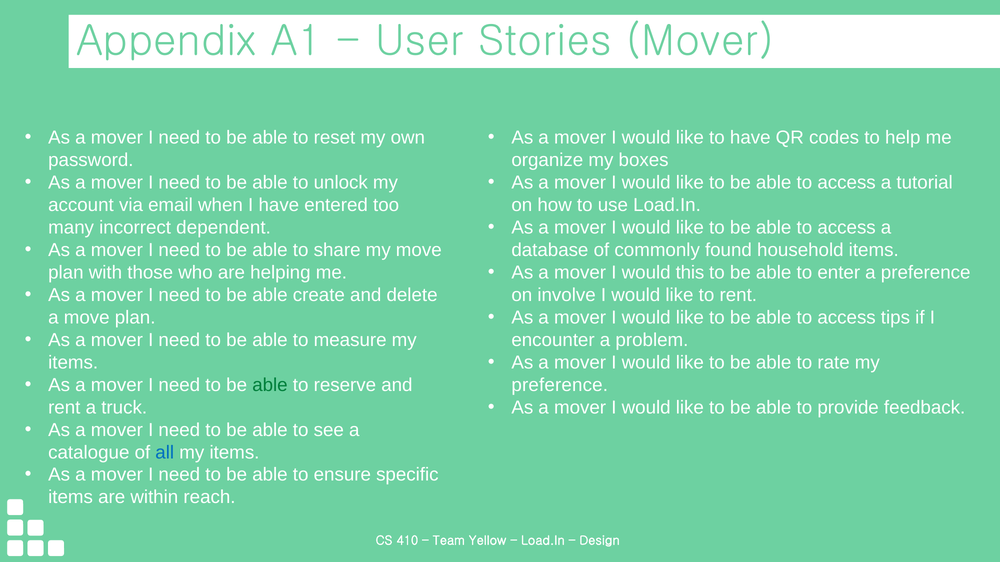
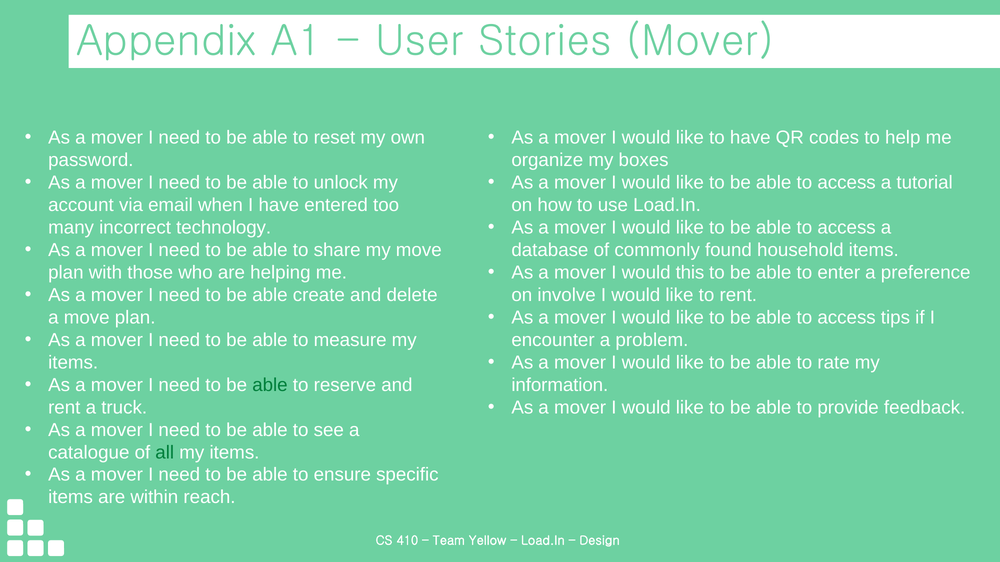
dependent: dependent -> technology
preference at (560, 385): preference -> information
all colour: blue -> green
